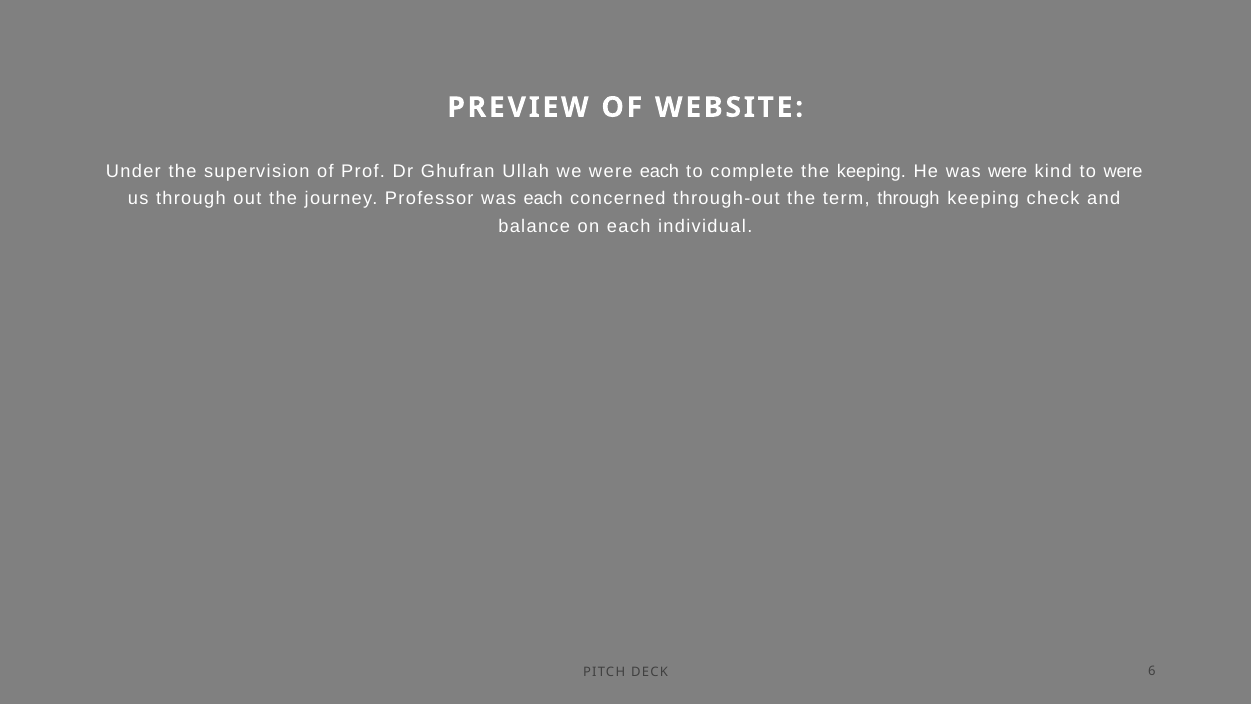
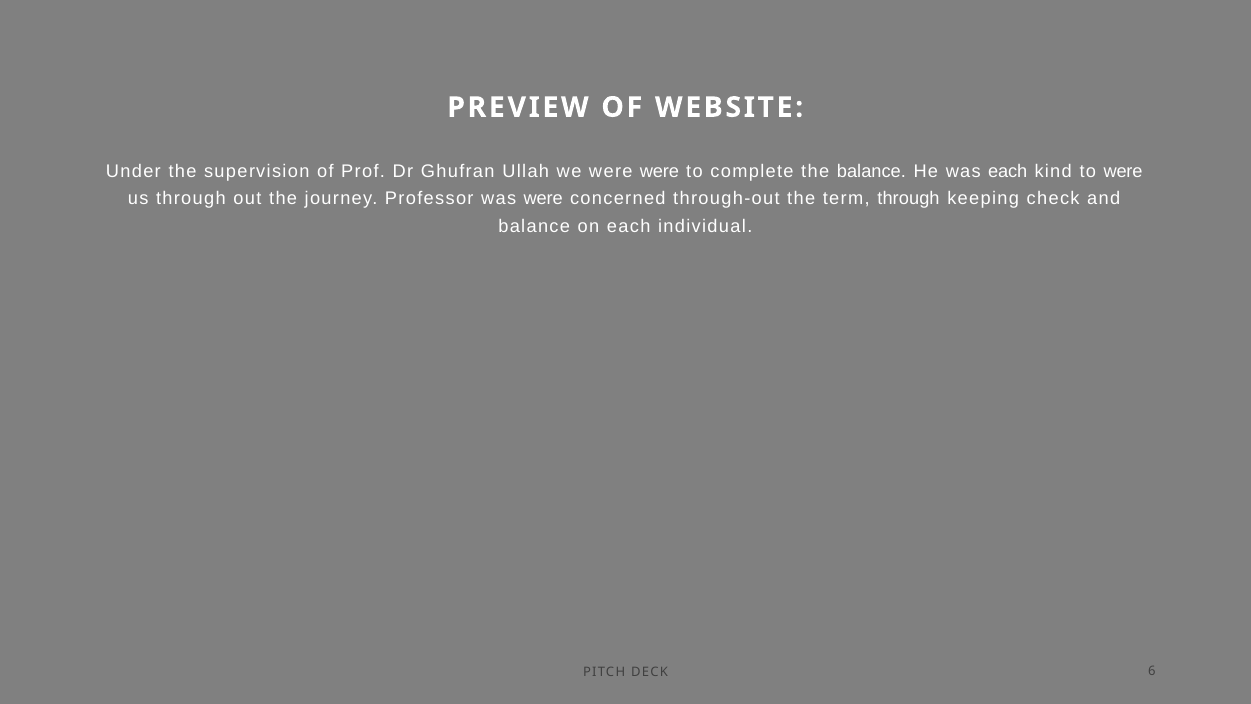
were each: each -> were
the keeping: keeping -> balance
was were: were -> each
was each: each -> were
